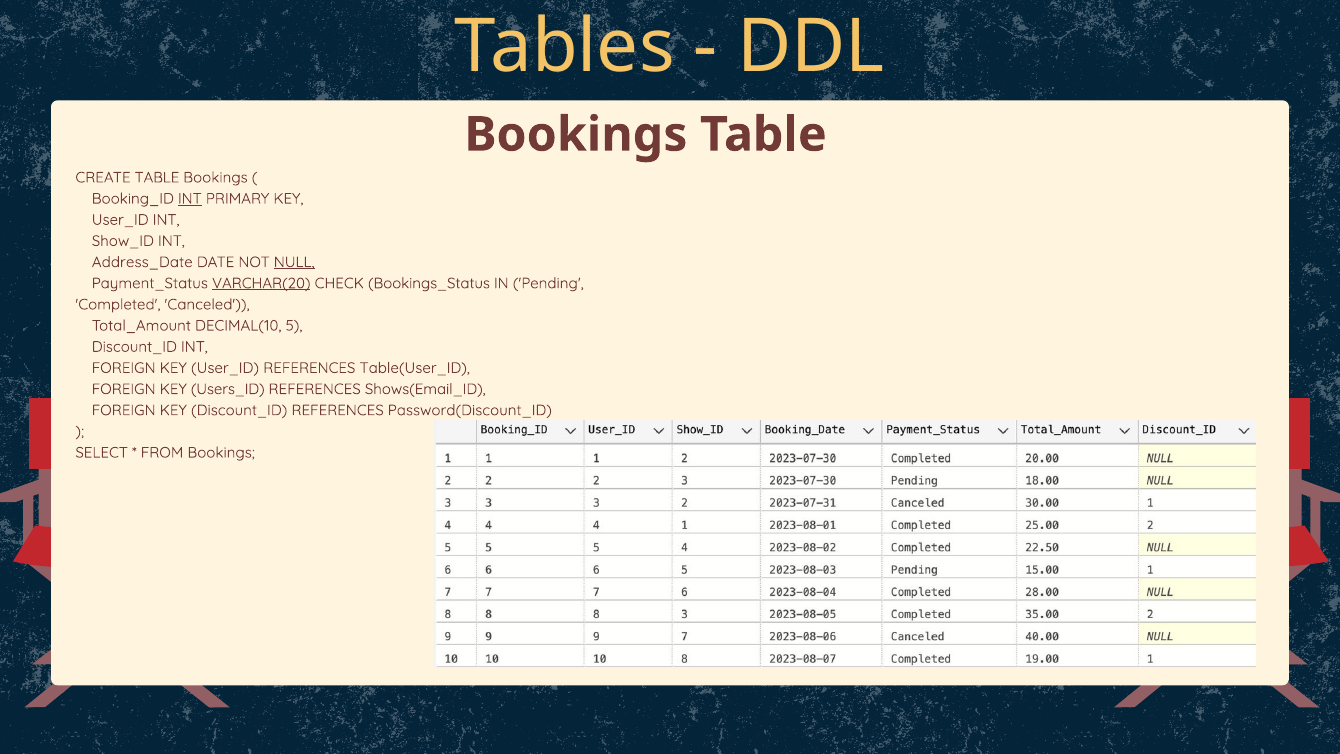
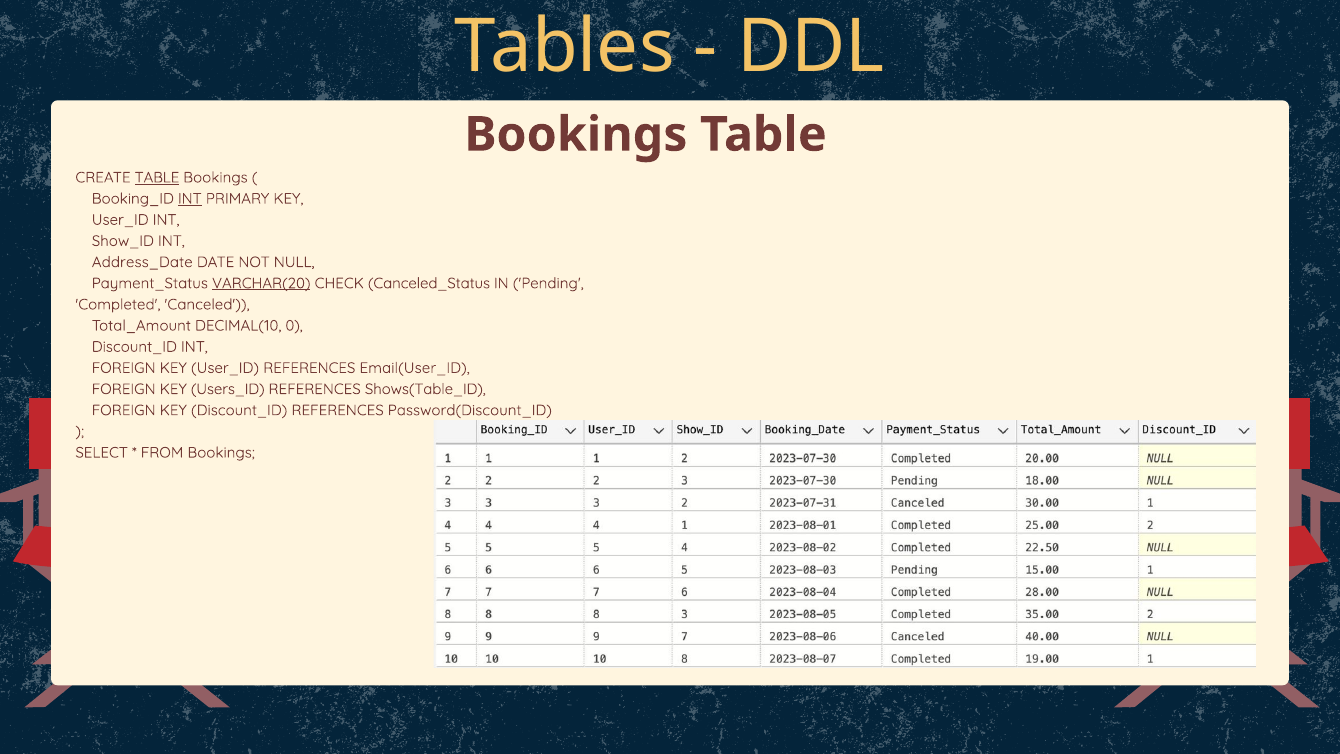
TABLE at (157, 177) underline: none -> present
NULL underline: present -> none
Bookings_Status: Bookings_Status -> Canceled_Status
5: 5 -> 0
Table(User_ID: Table(User_ID -> Email(User_ID
Shows(Email_ID: Shows(Email_ID -> Shows(Table_ID
